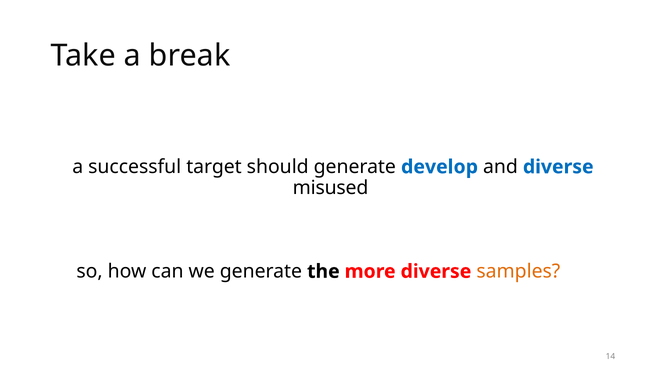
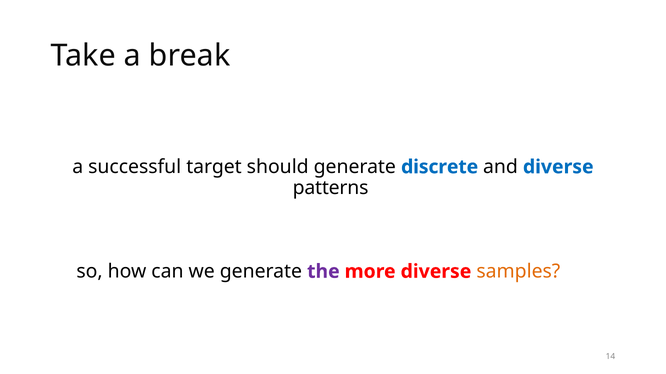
develop: develop -> discrete
misused: misused -> patterns
the colour: black -> purple
